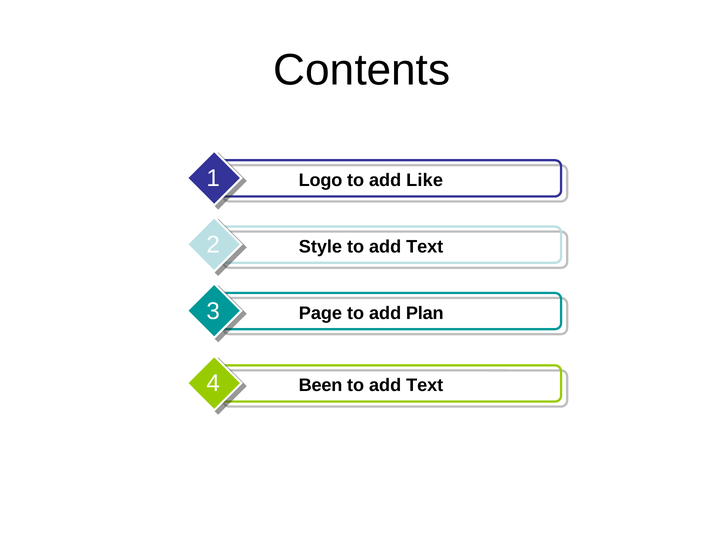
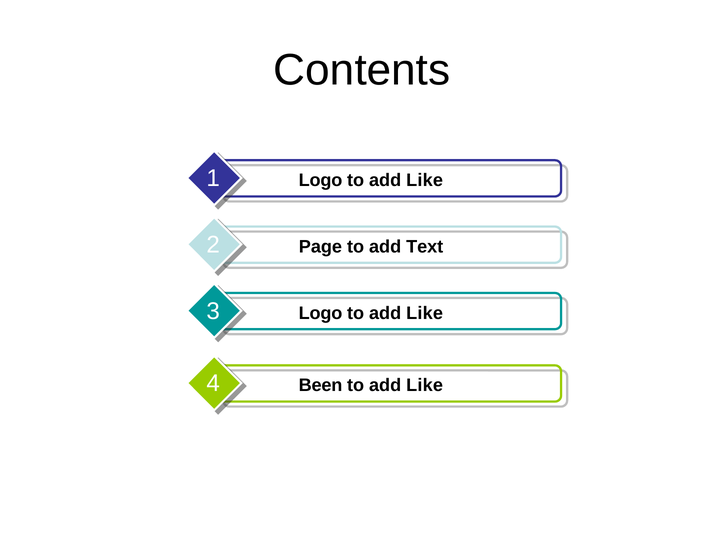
Style: Style -> Page
Page at (320, 313): Page -> Logo
Plan at (425, 313): Plan -> Like
Text at (425, 385): Text -> Like
